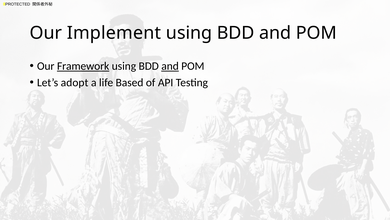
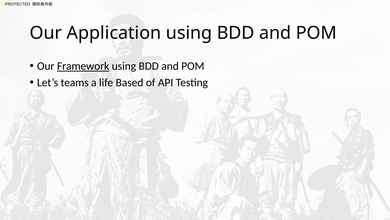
Implement: Implement -> Application
and at (170, 66) underline: present -> none
adopt: adopt -> teams
